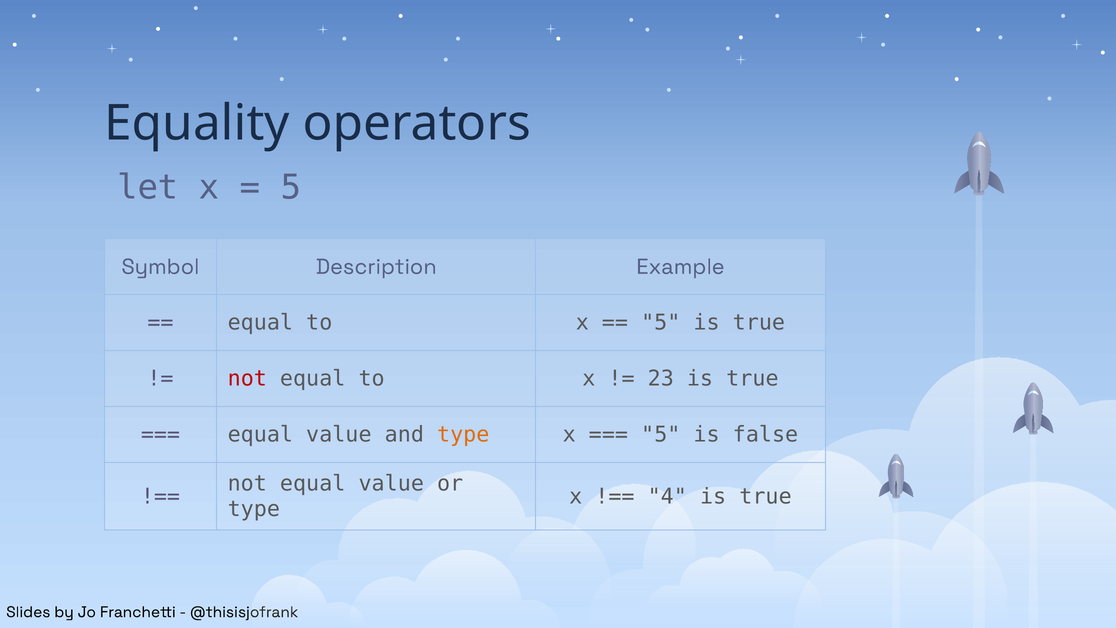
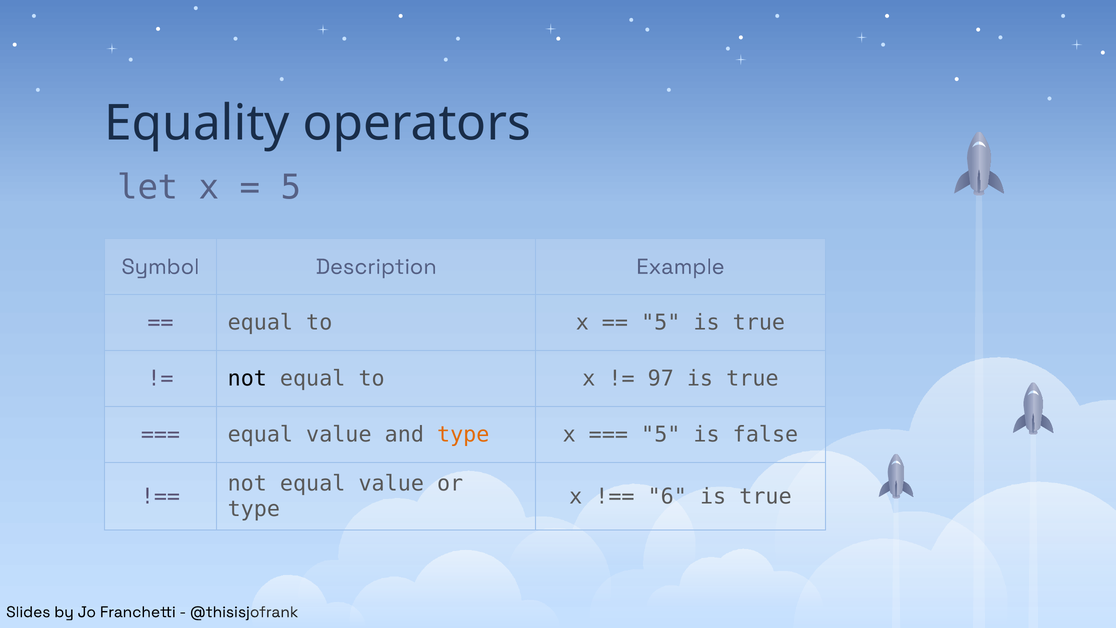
not at (247, 379) colour: red -> black
23: 23 -> 97
4: 4 -> 6
